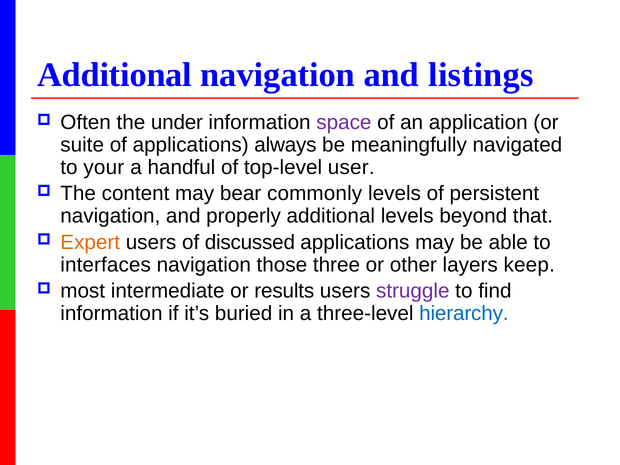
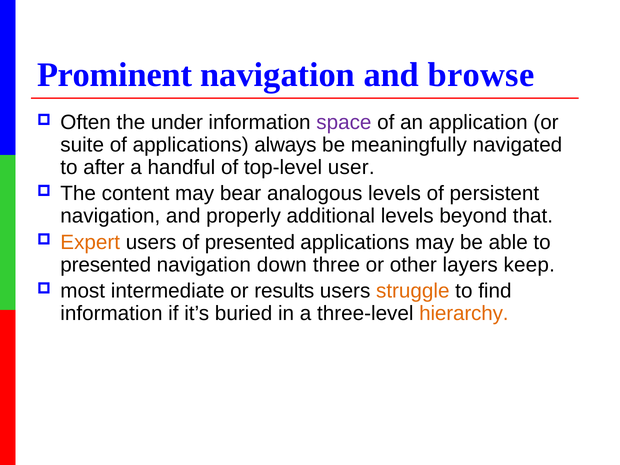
Additional at (115, 75): Additional -> Prominent
listings: listings -> browse
your: your -> after
commonly: commonly -> analogous
of discussed: discussed -> presented
interfaces at (106, 265): interfaces -> presented
those: those -> down
struggle colour: purple -> orange
hierarchy colour: blue -> orange
